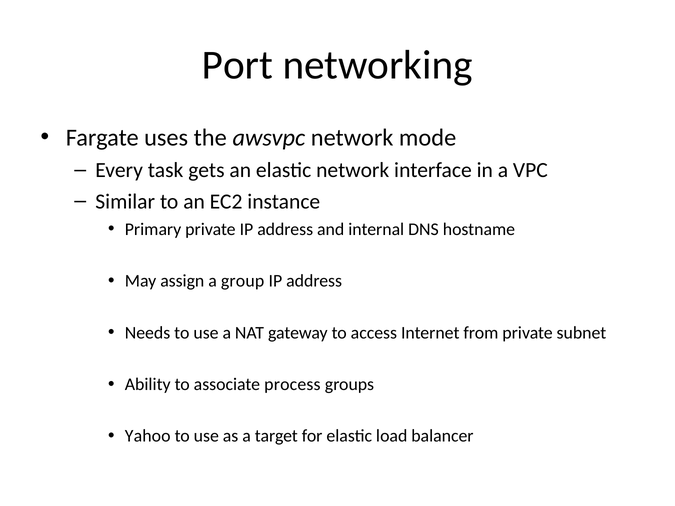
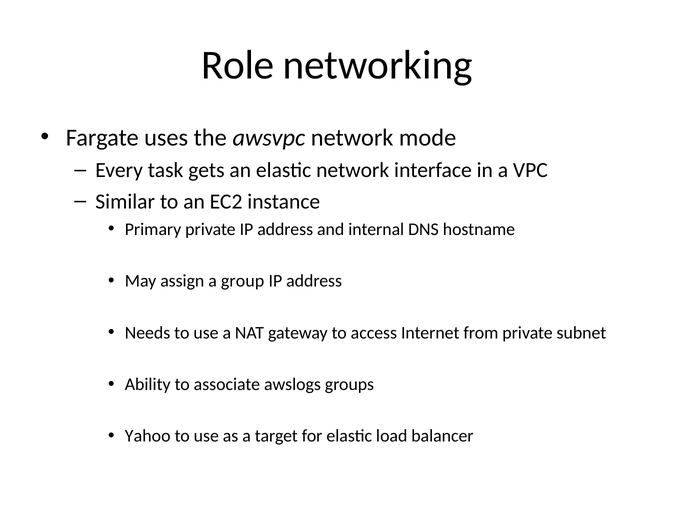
Port: Port -> Role
process: process -> awslogs
